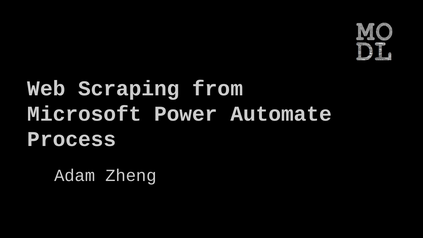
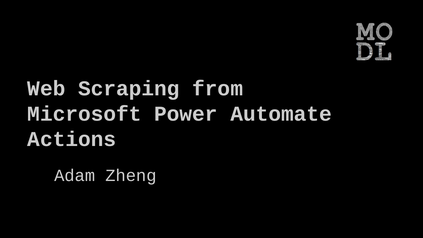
Process: Process -> Actions
